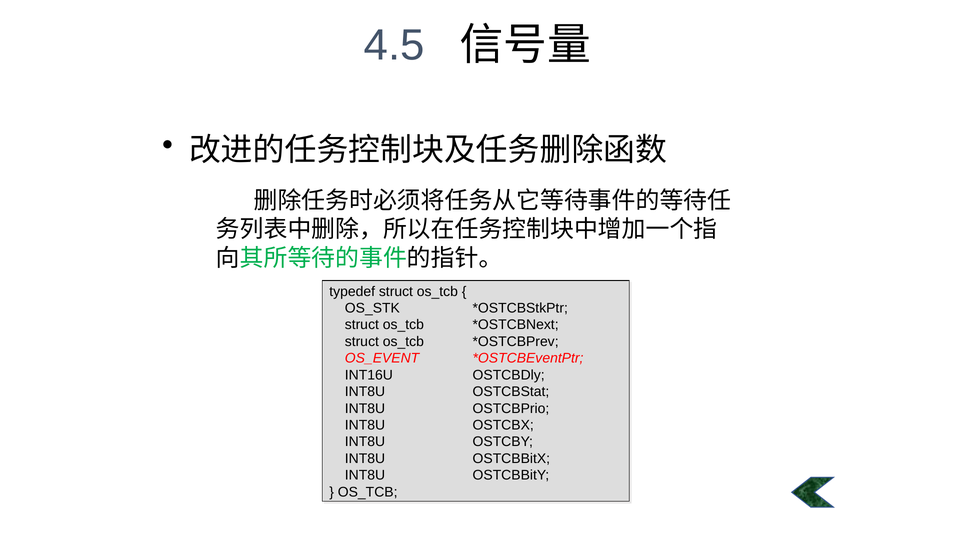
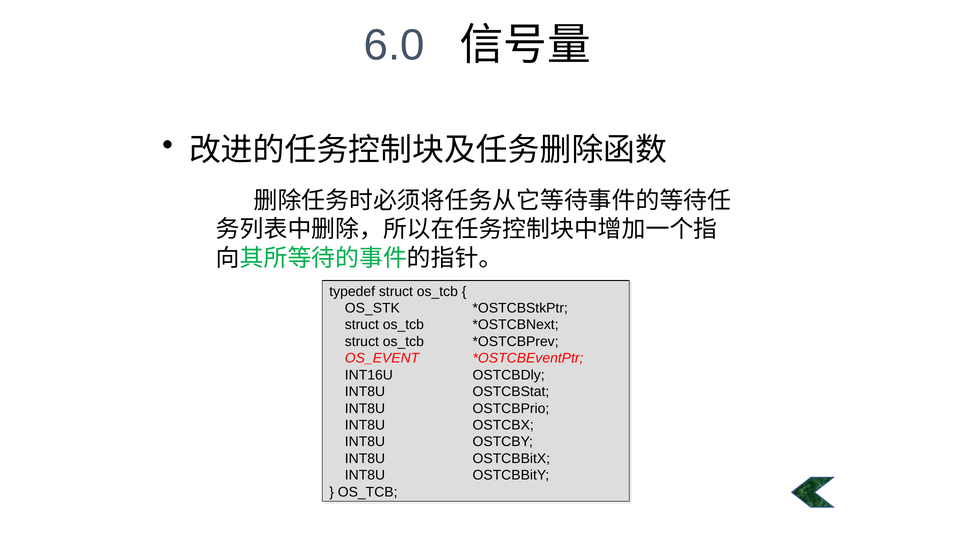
4.5: 4.5 -> 6.0
